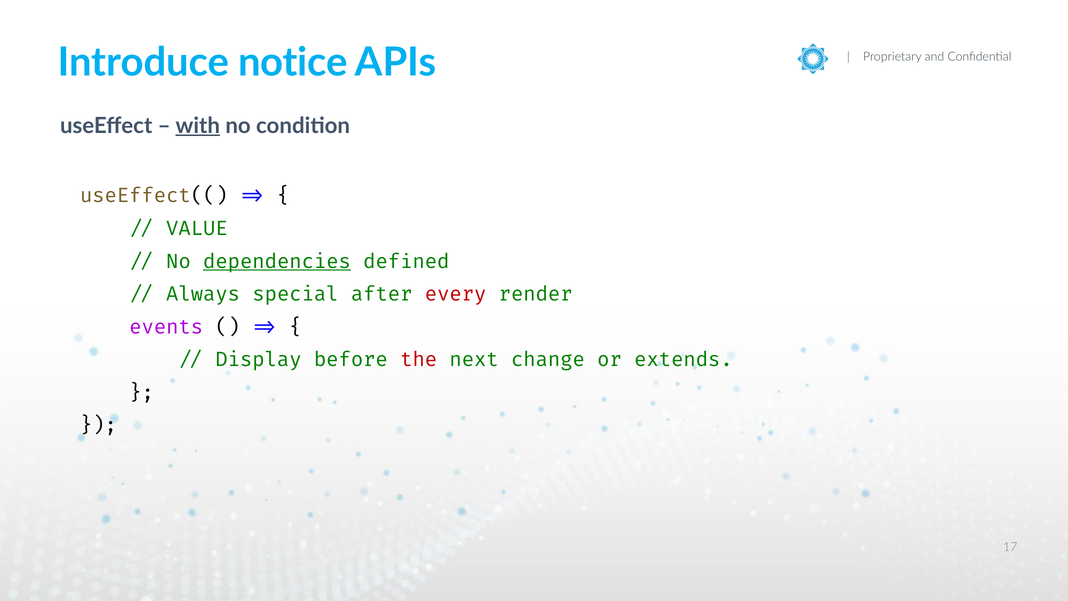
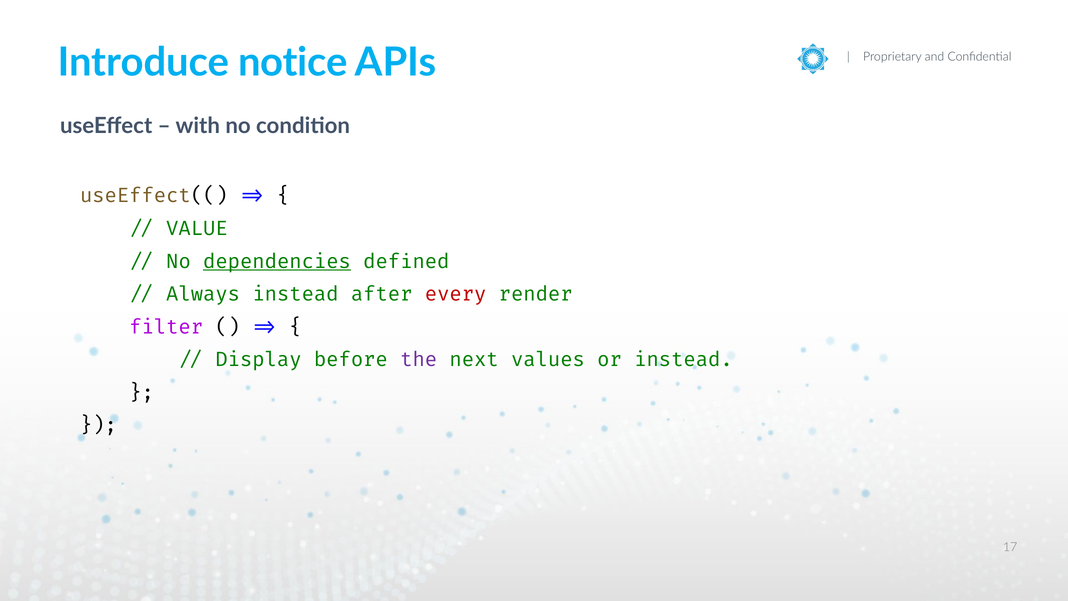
with underline: present -> none
Always special: special -> instead
events: events -> filter
the colour: red -> purple
change: change -> values
or extends: extends -> instead
